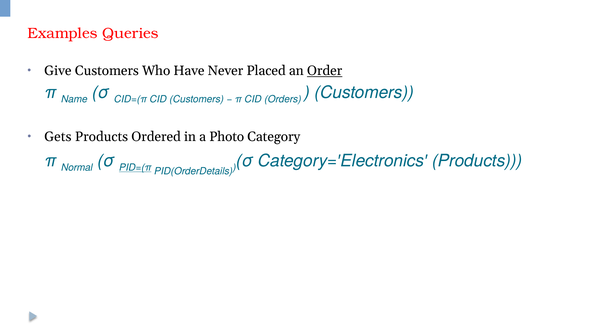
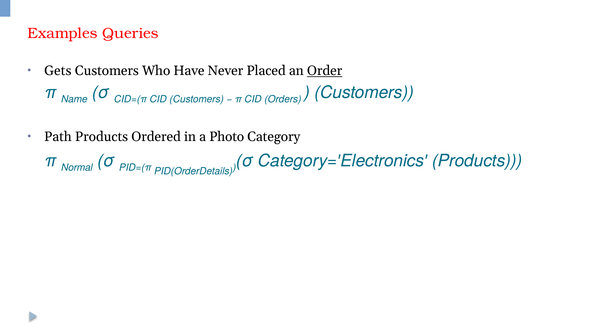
Give: Give -> Gets
Gets: Gets -> Path
PID=(π underline: present -> none
